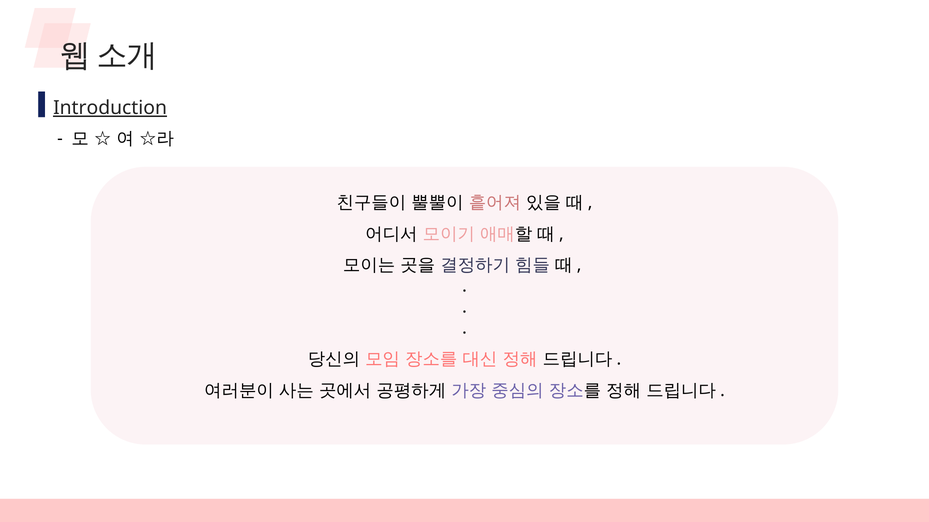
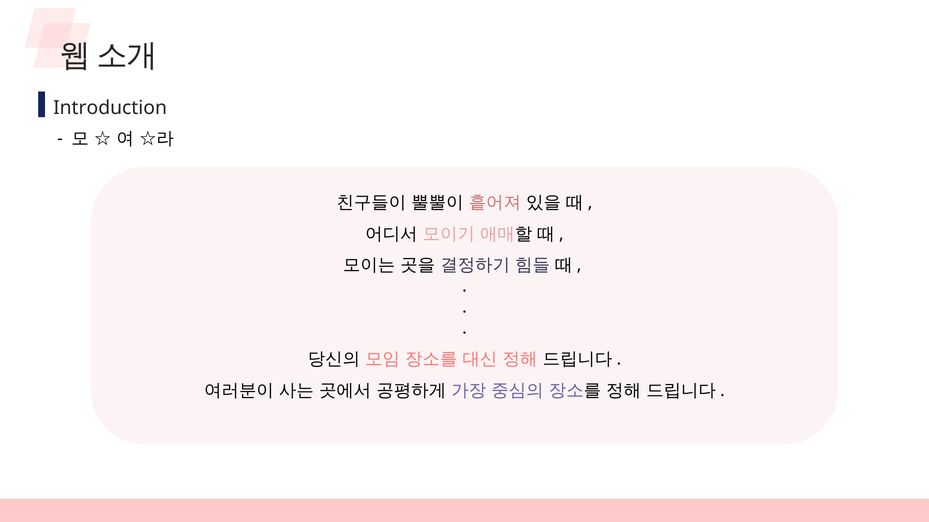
Introduction underline: present -> none
